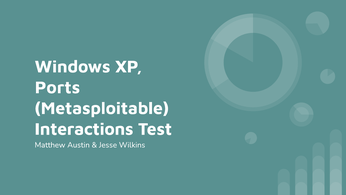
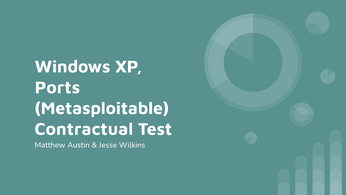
Interactions: Interactions -> Contractual
